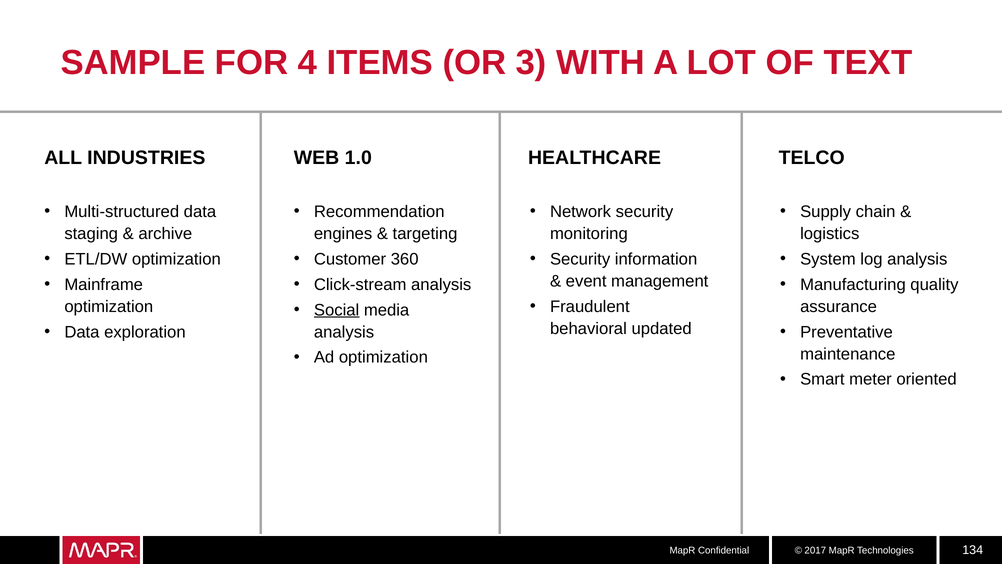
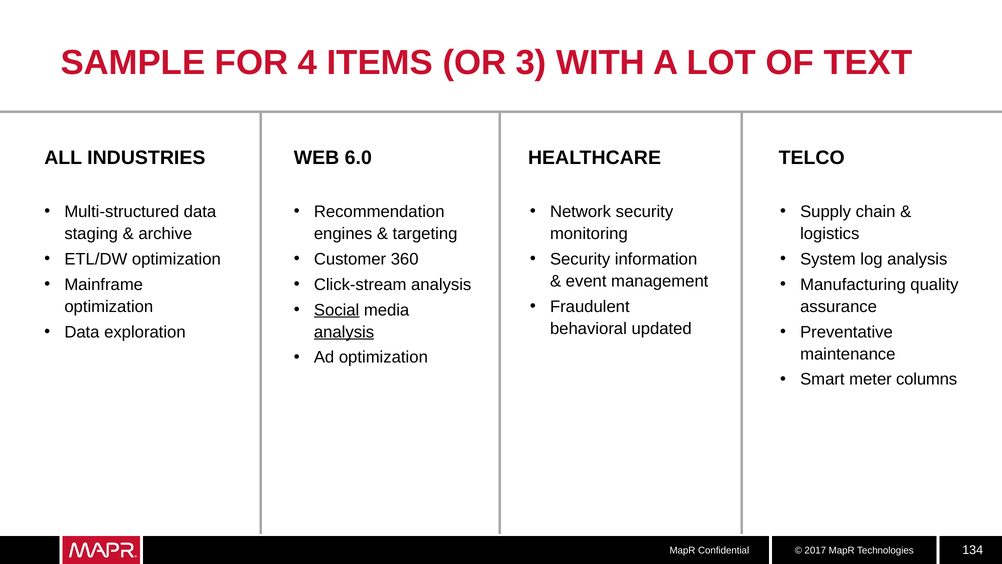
1.0: 1.0 -> 6.0
analysis at (344, 332) underline: none -> present
oriented: oriented -> columns
